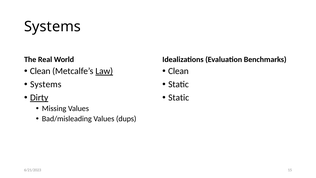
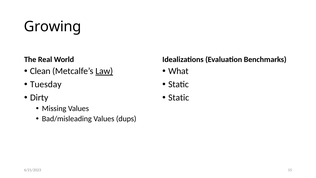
Systems at (52, 27): Systems -> Growing
Clean at (178, 71): Clean -> What
Systems at (46, 84): Systems -> Tuesday
Dirty underline: present -> none
